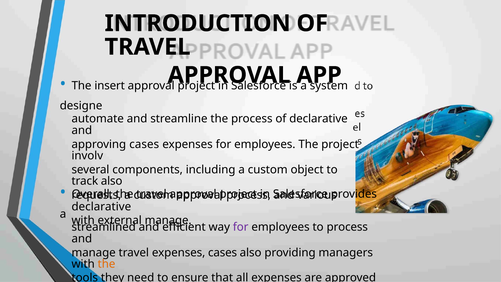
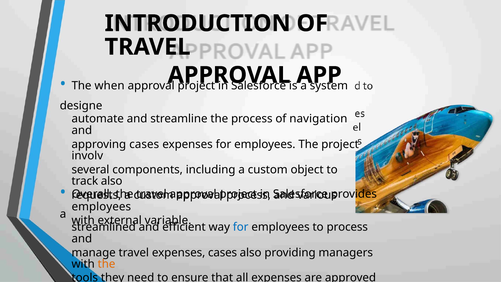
insert: insert -> when
of declarative: declarative -> navigation
declarative at (101, 206): declarative -> employees
manage at (168, 220): manage -> variable
for at (241, 227) colour: purple -> blue
